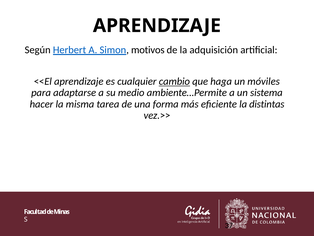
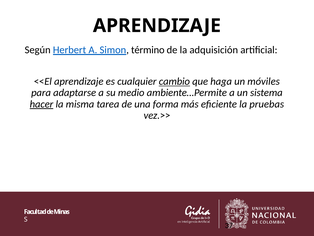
motivos: motivos -> término
hacer underline: none -> present
distintas: distintas -> pruebas
